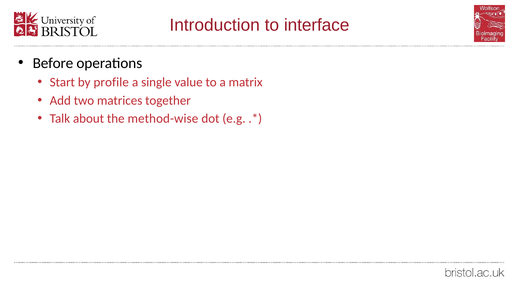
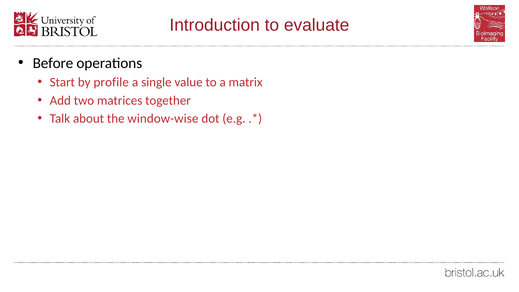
interface: interface -> evaluate
method-wise: method-wise -> window-wise
